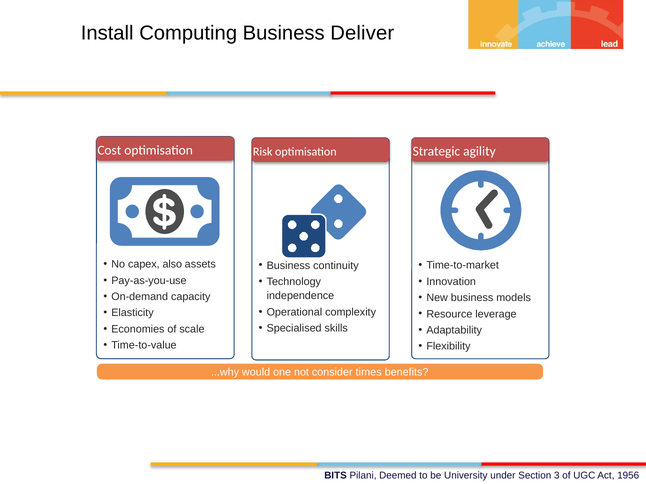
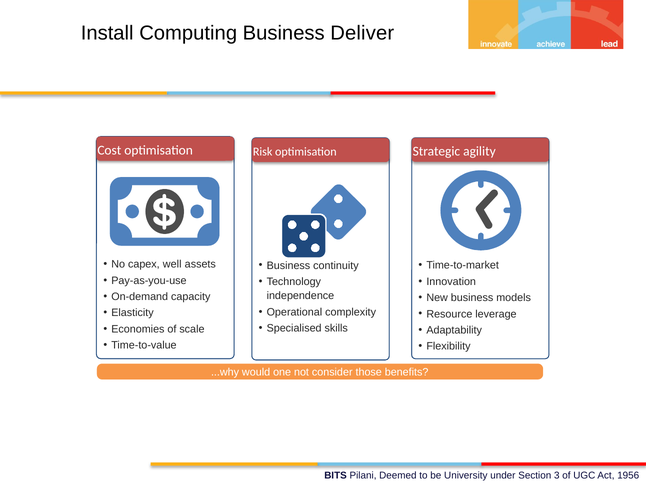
also: also -> well
times: times -> those
